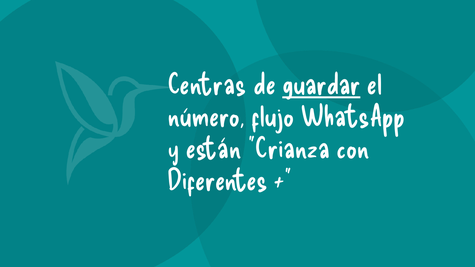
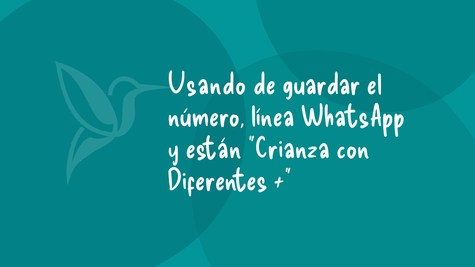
Centras: Centras -> Usando
guardar underline: present -> none
flujo: flujo -> línea
